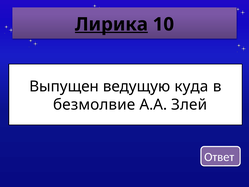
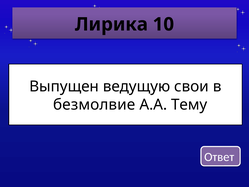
Лирика underline: present -> none
куда: куда -> свои
Злей: Злей -> Тему
